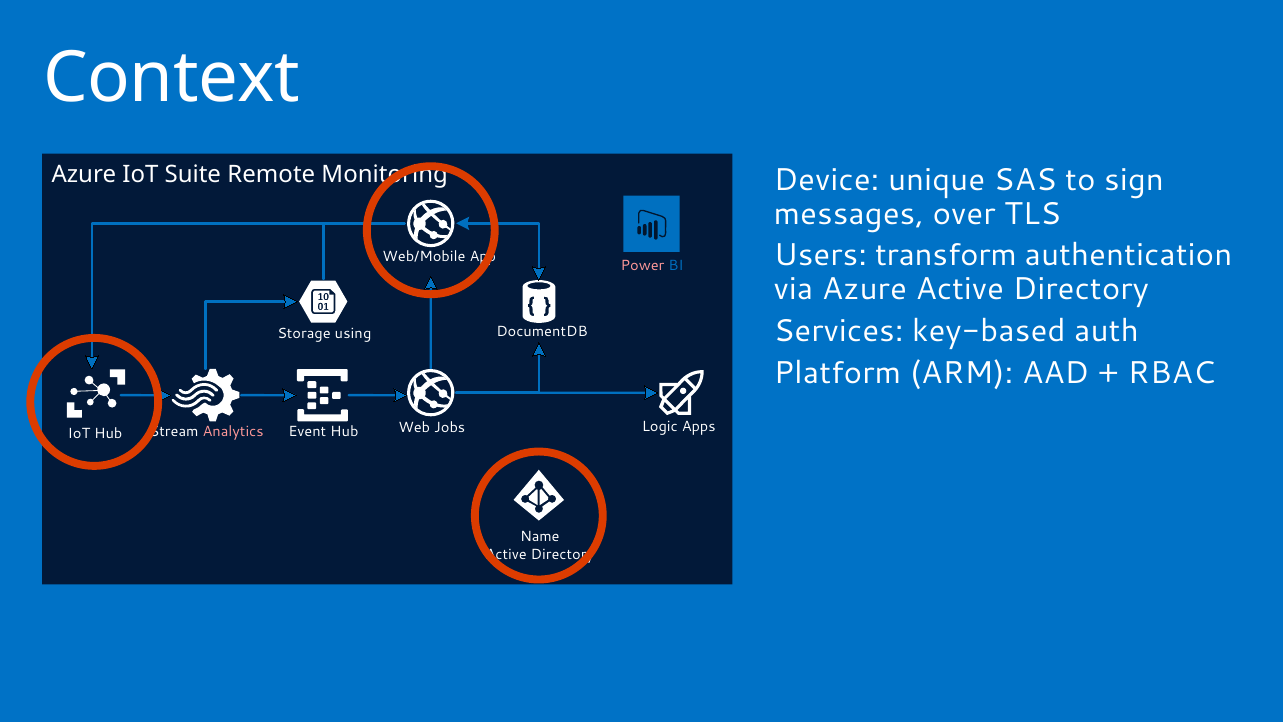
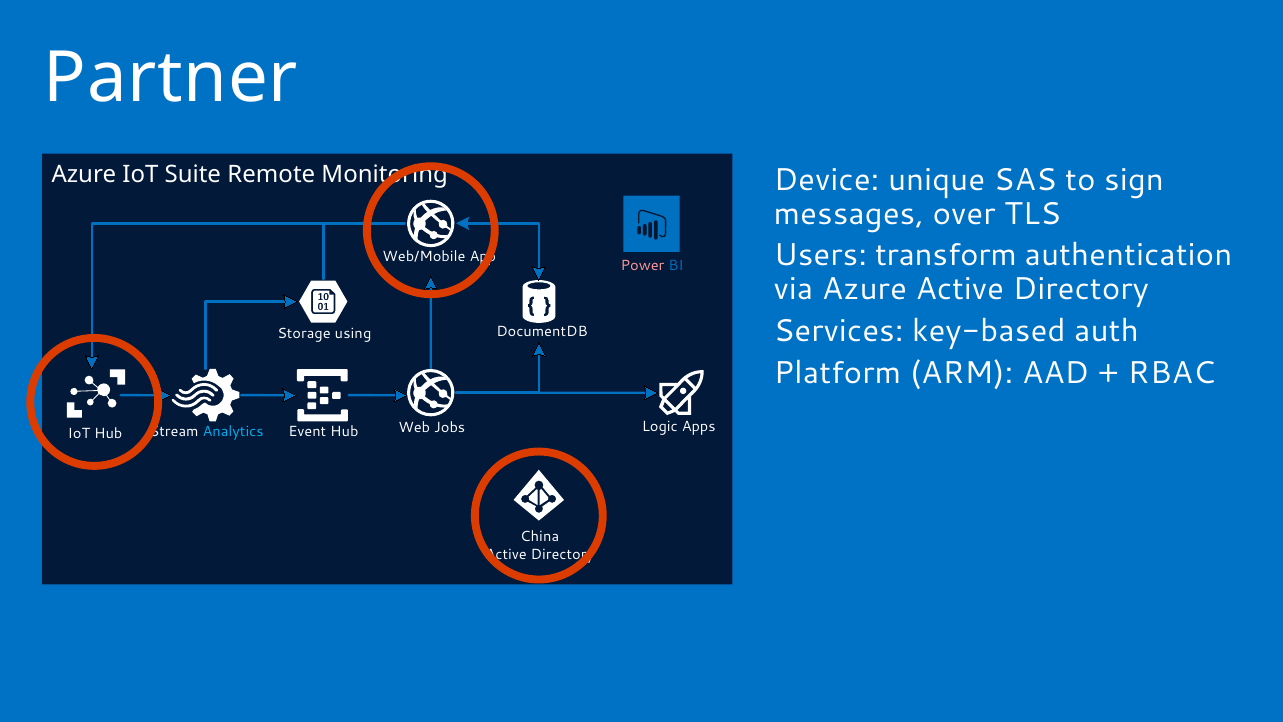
Context: Context -> Partner
Analytics colour: pink -> light blue
Name: Name -> China
